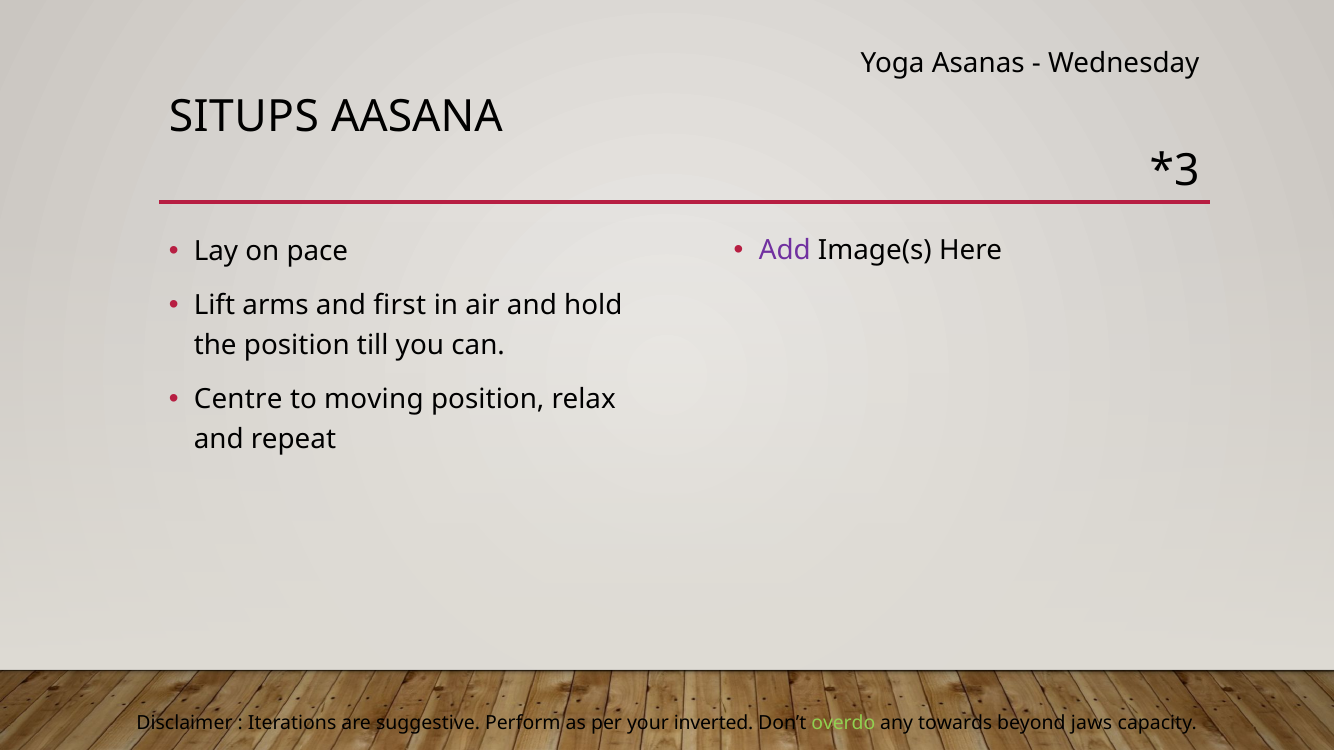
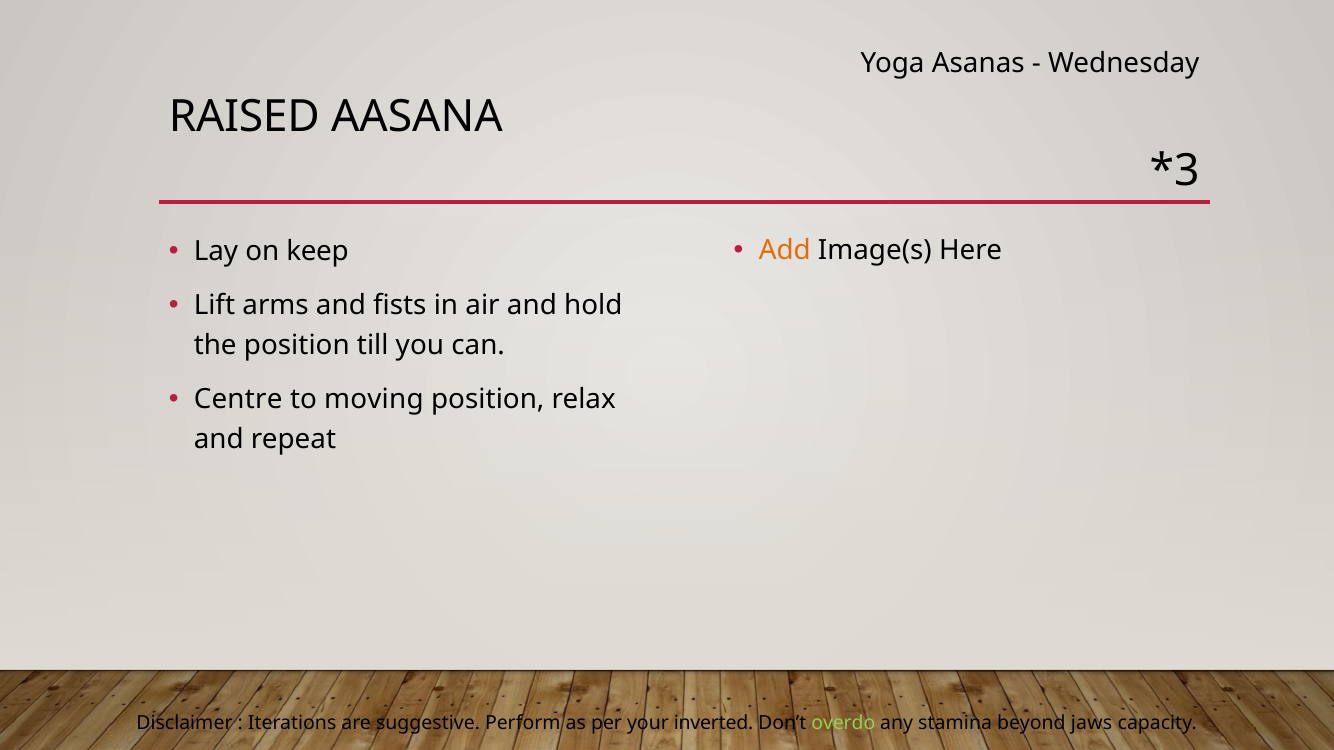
SITUPS: SITUPS -> RAISED
Add colour: purple -> orange
pace: pace -> keep
first: first -> fists
towards: towards -> stamina
